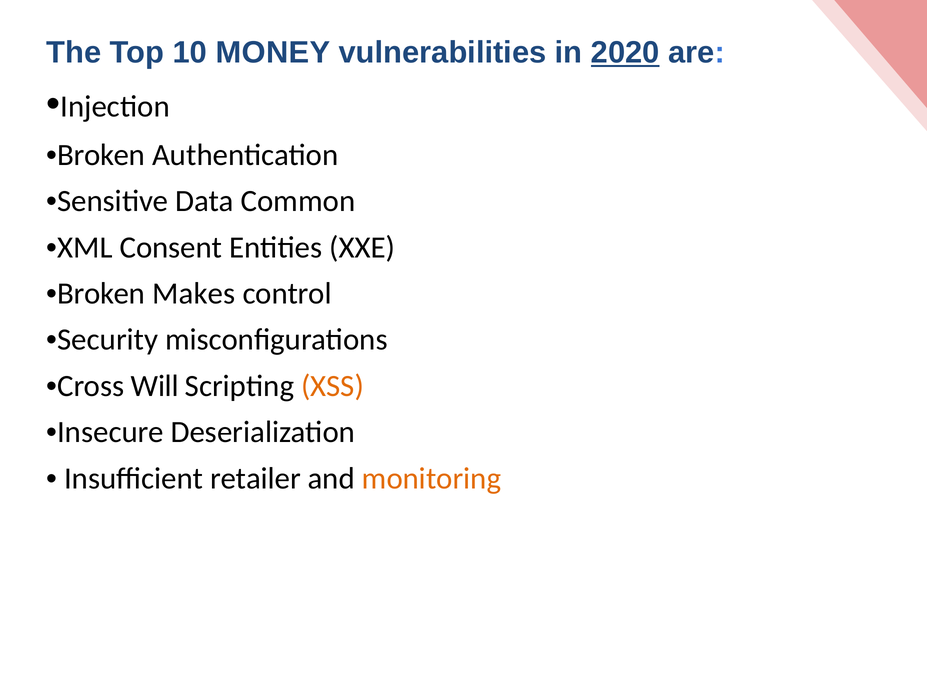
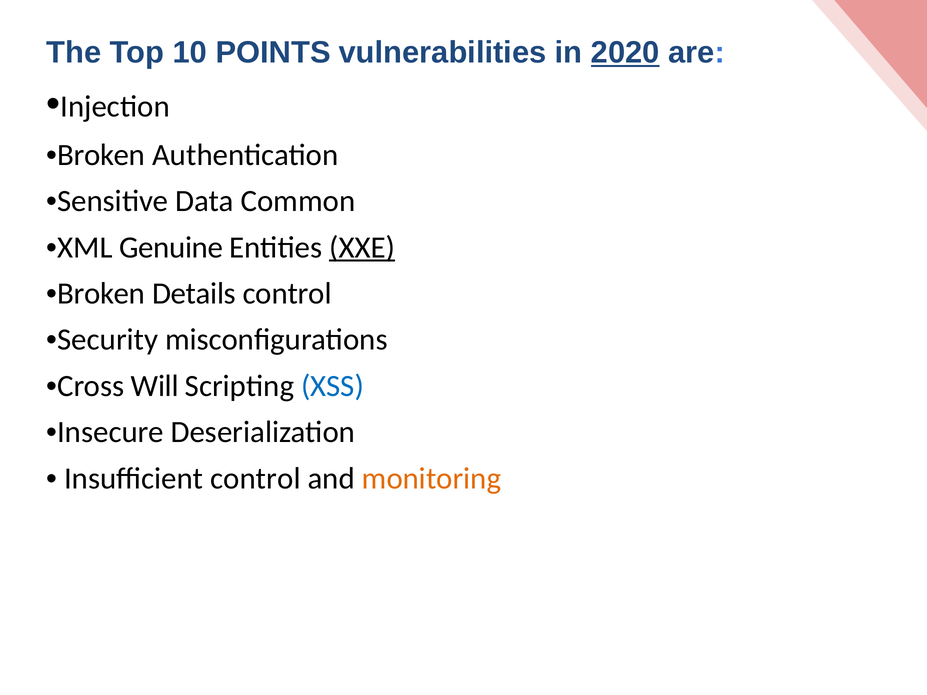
MONEY: MONEY -> POINTS
Consent: Consent -> Genuine
XXE underline: none -> present
Makes: Makes -> Details
XSS colour: orange -> blue
Insufficient retailer: retailer -> control
